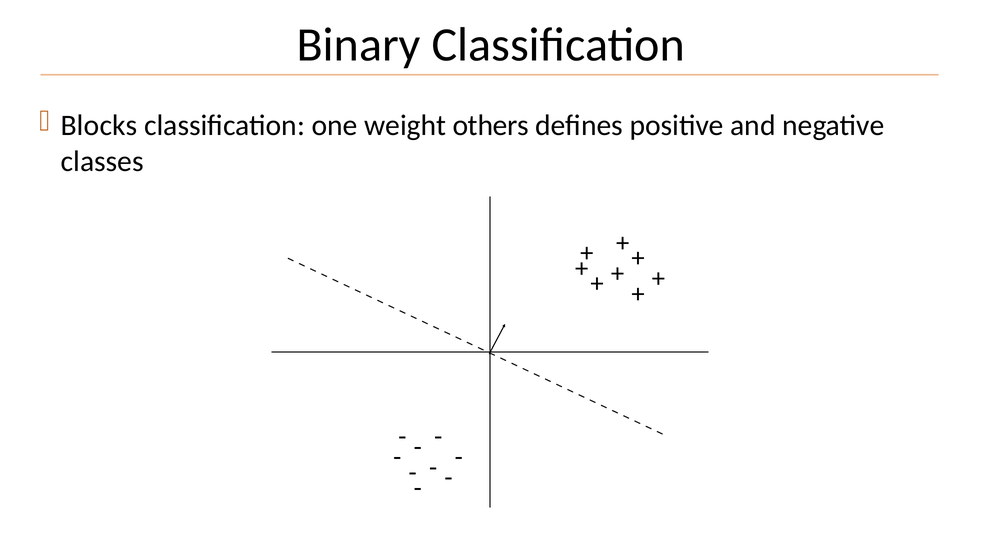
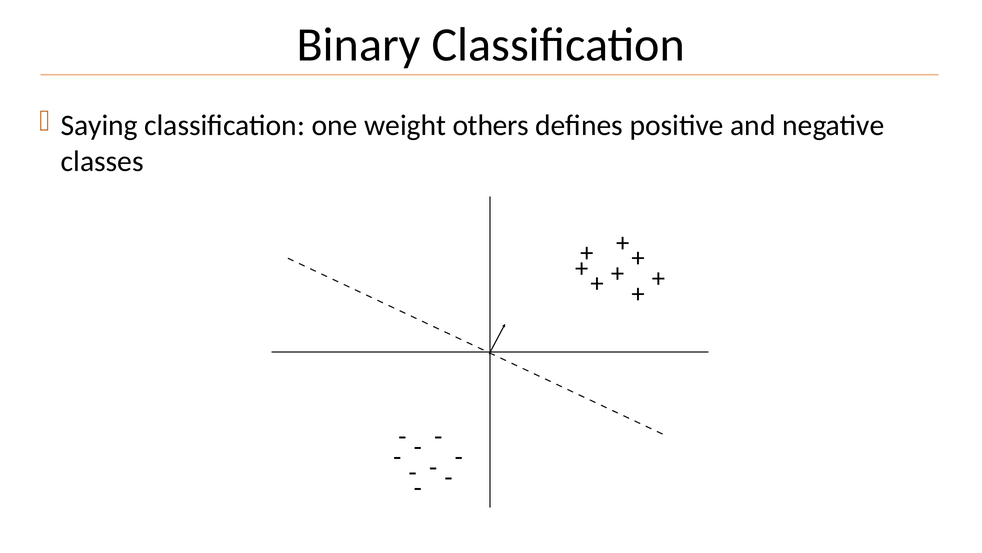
Blocks: Blocks -> Saying
